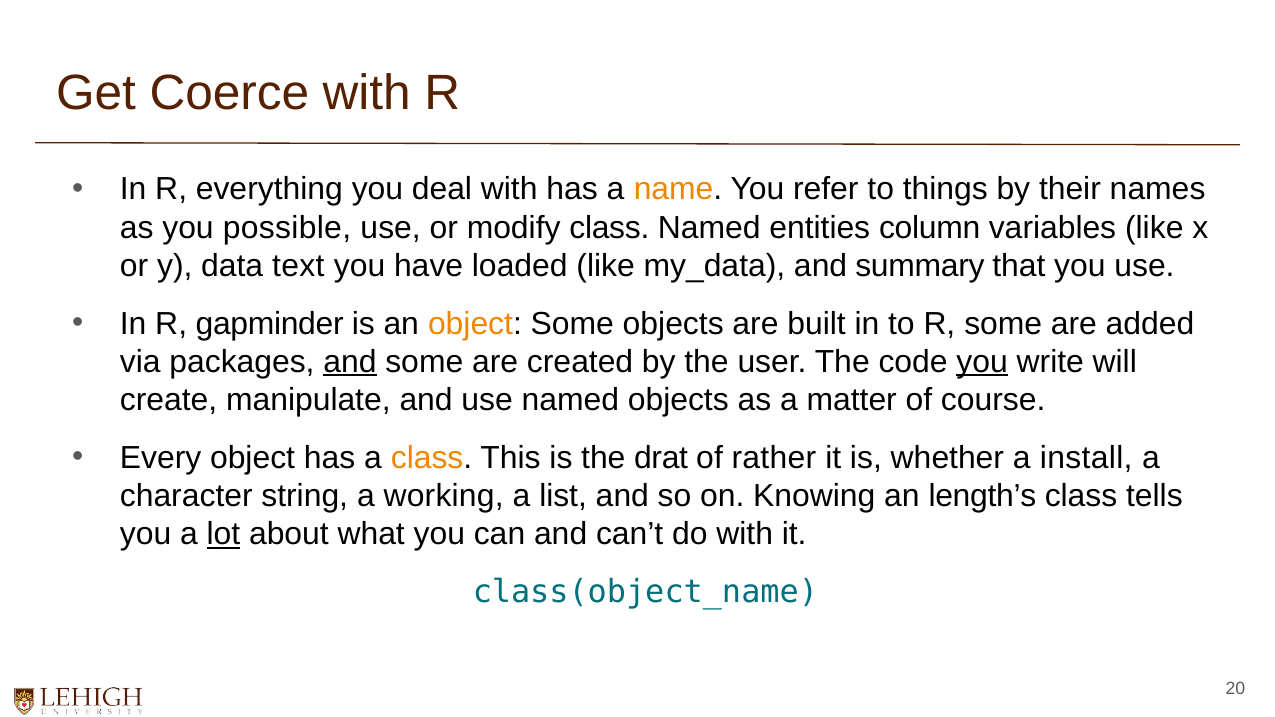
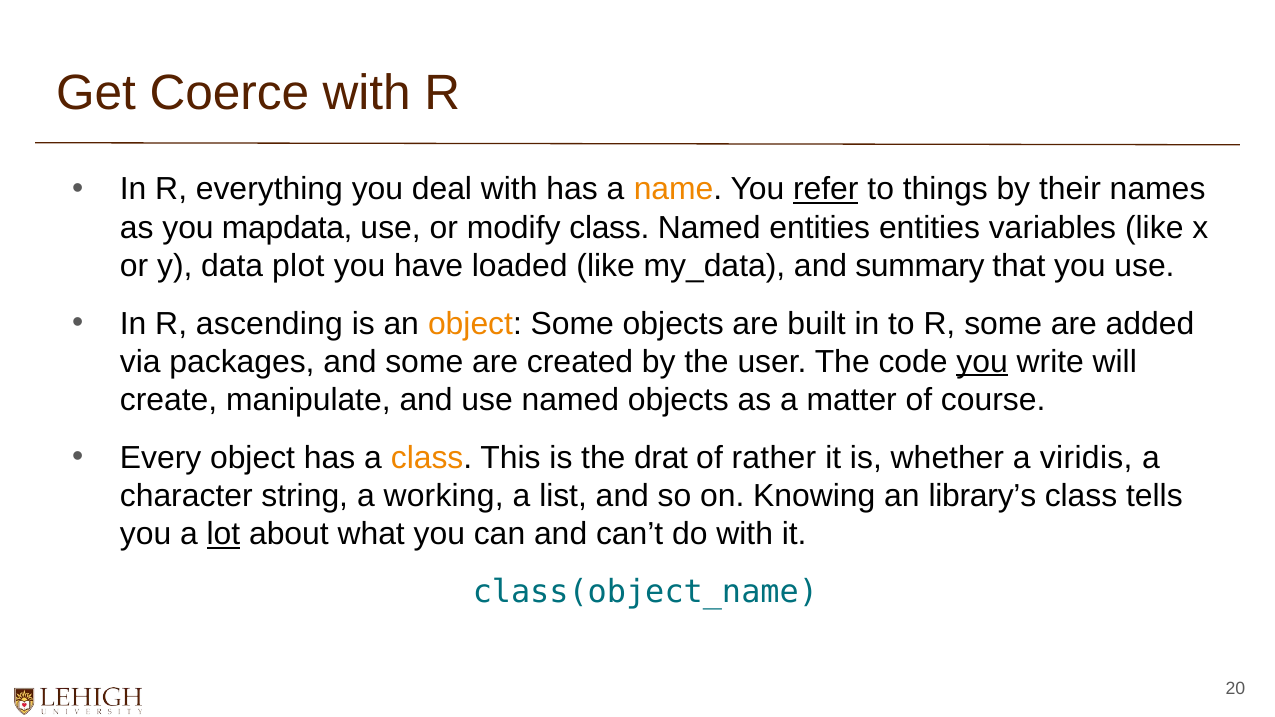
refer underline: none -> present
possible: possible -> mapdata
entities column: column -> entities
text: text -> plot
gapminder: gapminder -> ascending
and at (350, 362) underline: present -> none
install: install -> viridis
length’s: length’s -> library’s
